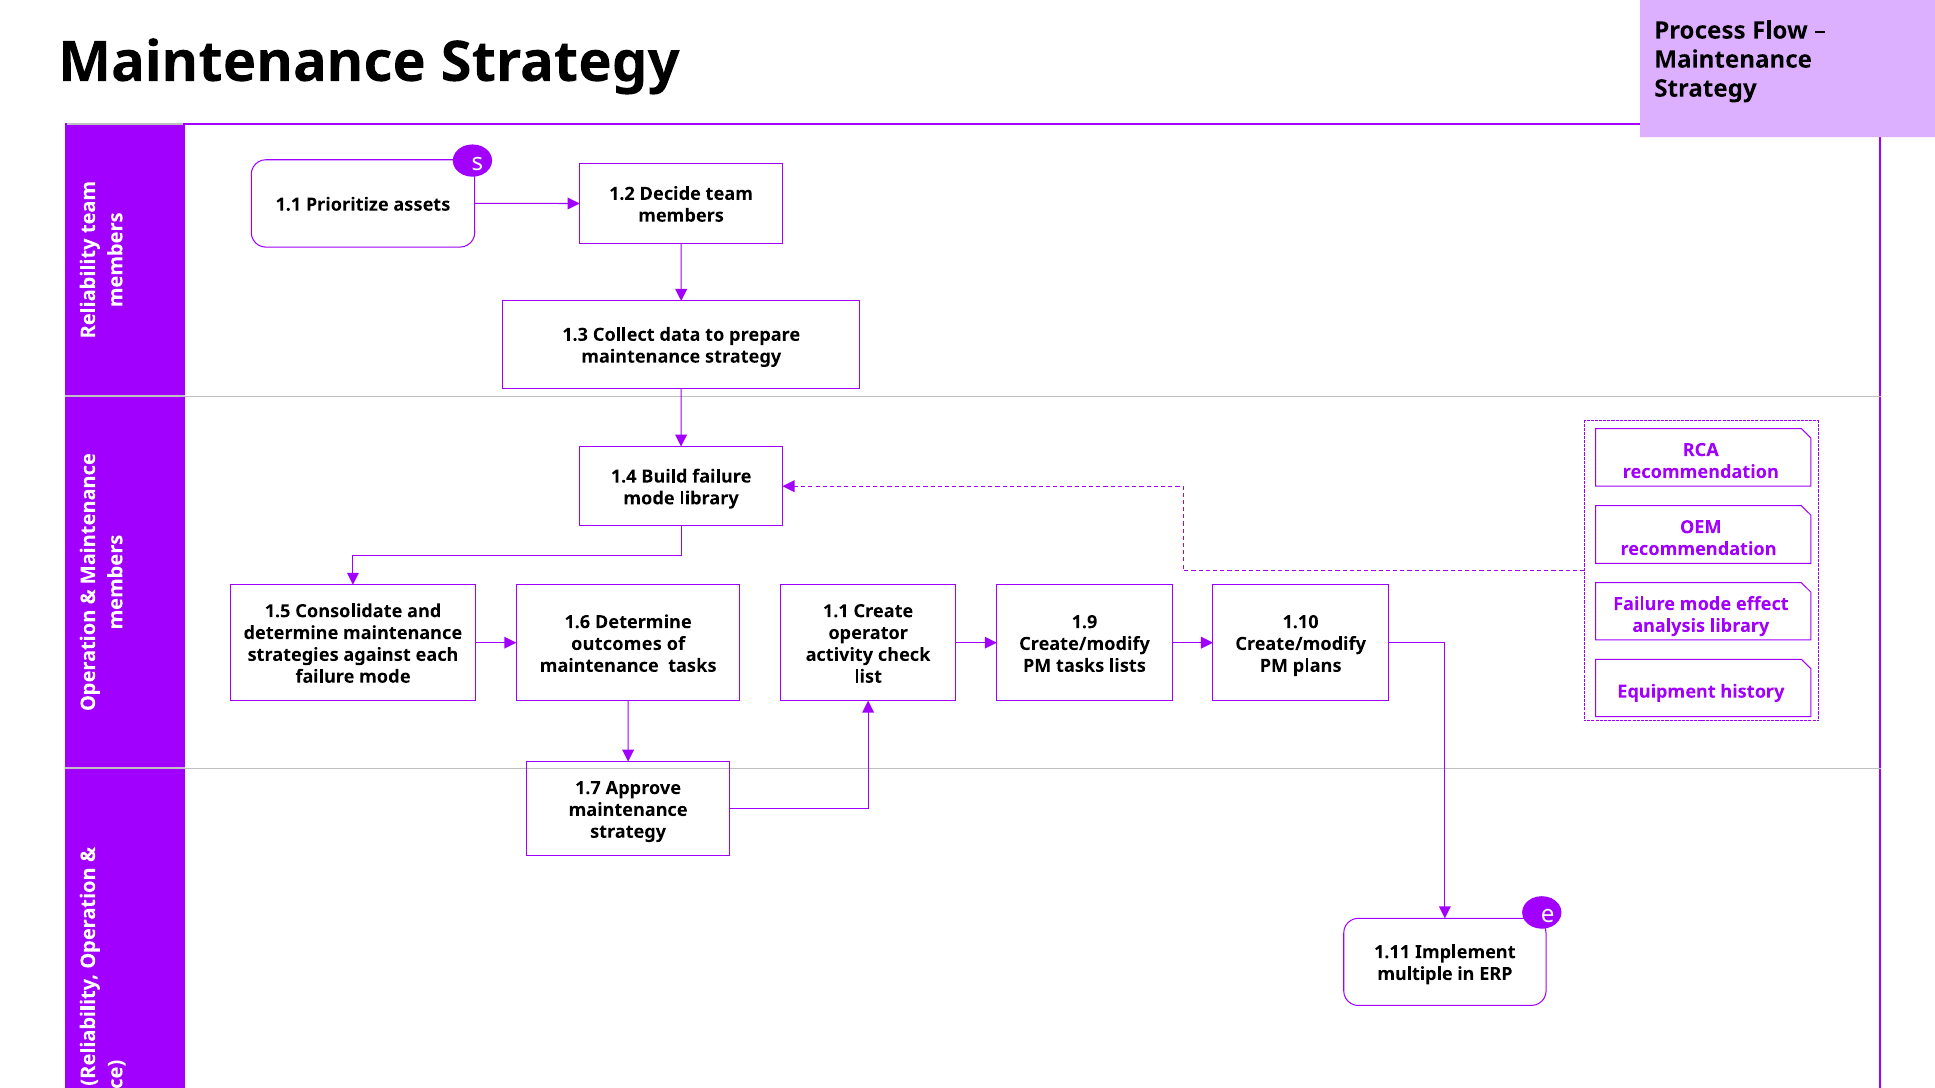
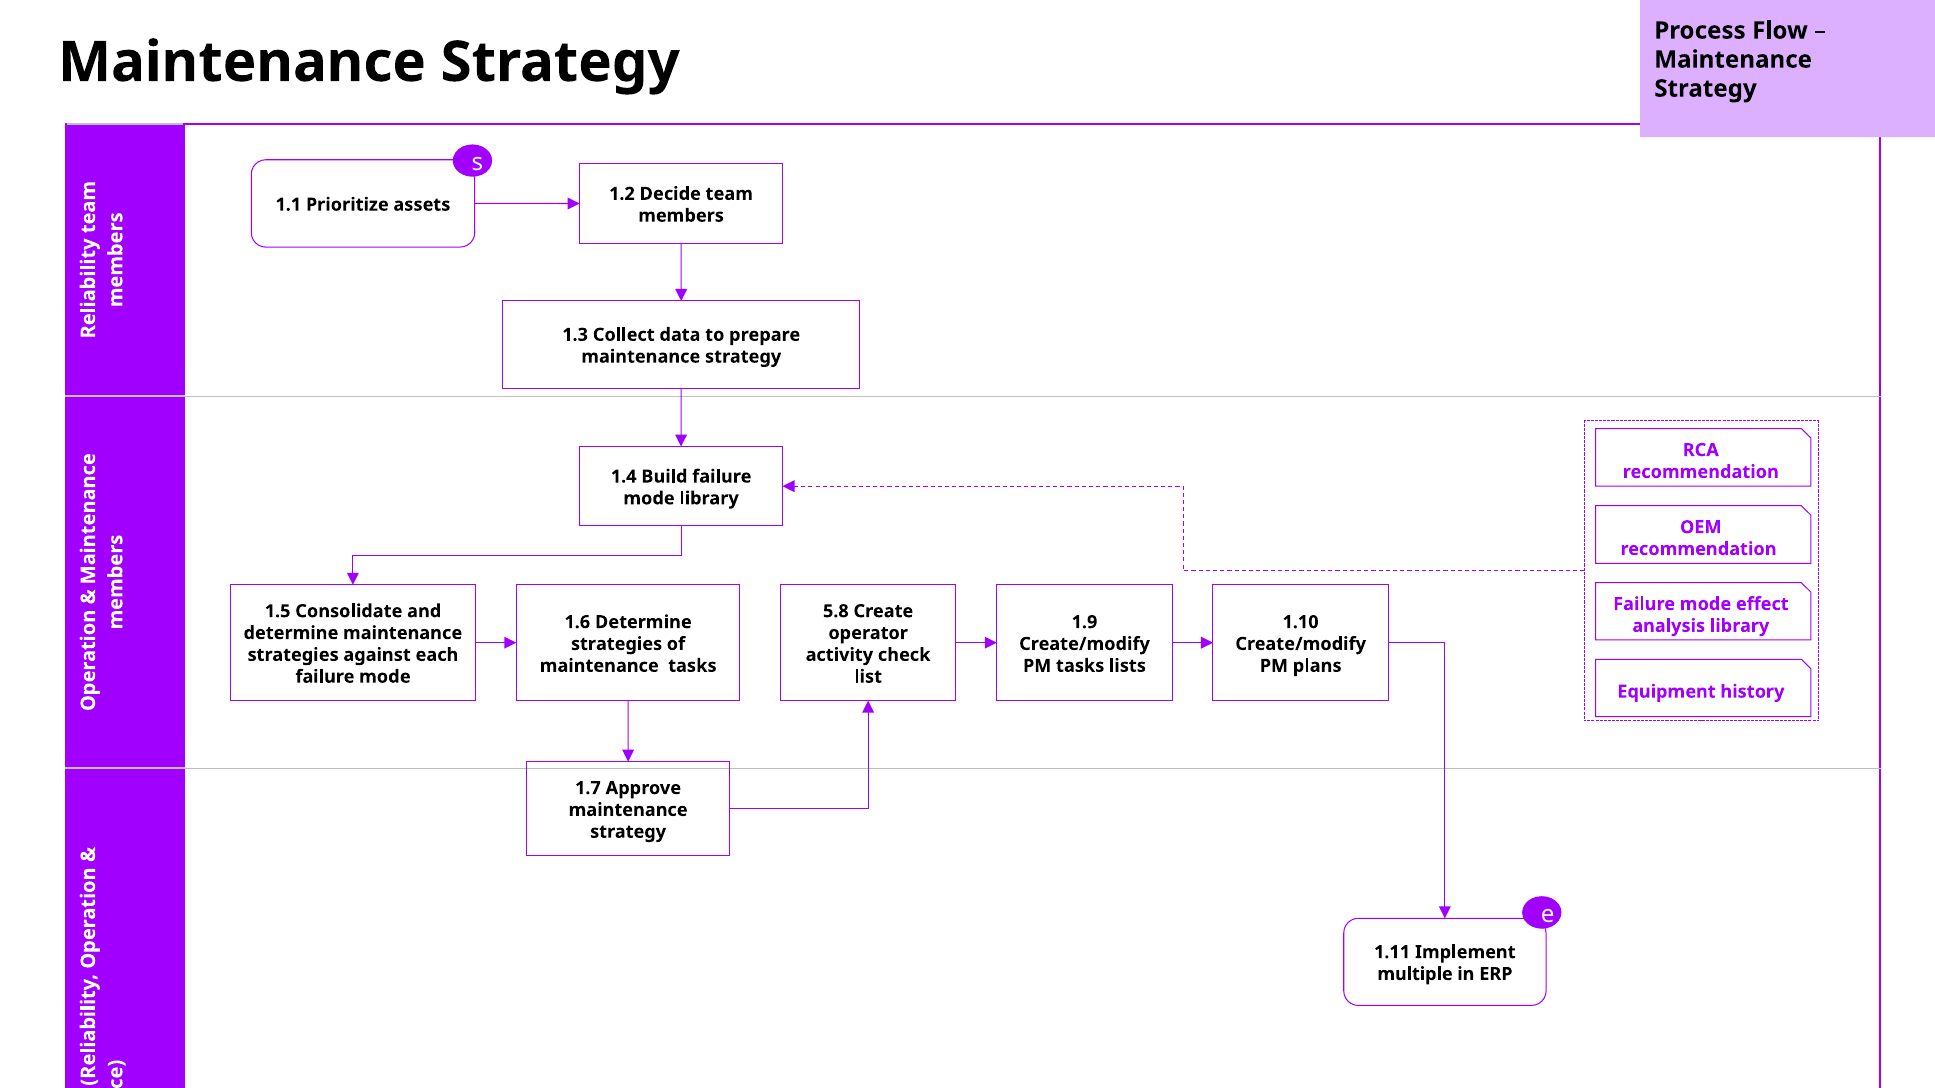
1.1 at (836, 611): 1.1 -> 5.8
outcomes at (616, 644): outcomes -> strategies
